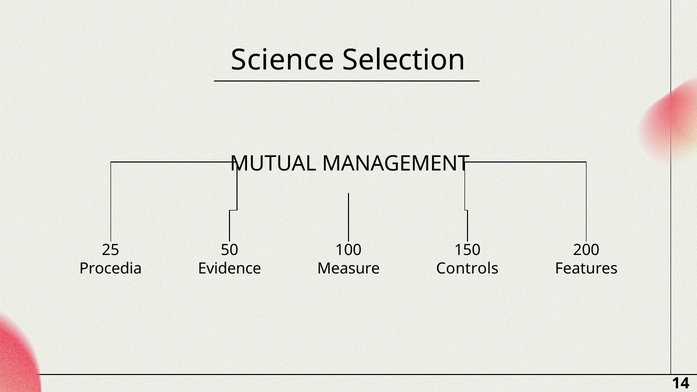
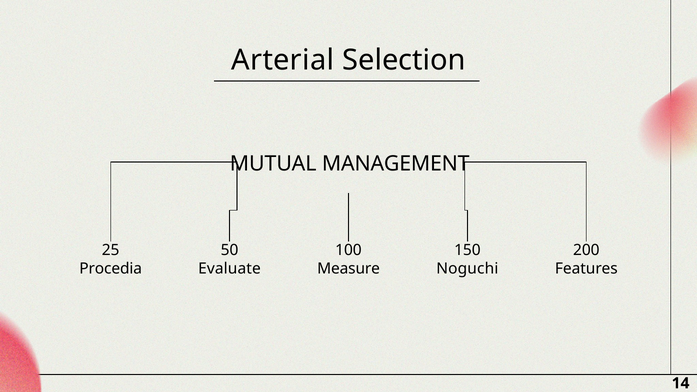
Science: Science -> Arterial
Evidence: Evidence -> Evaluate
Controls: Controls -> Noguchi
